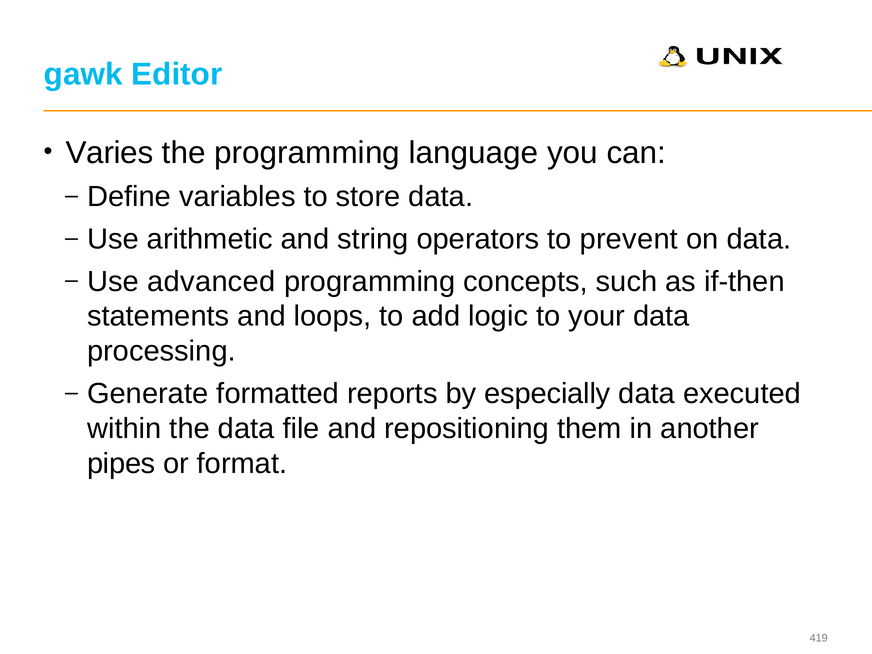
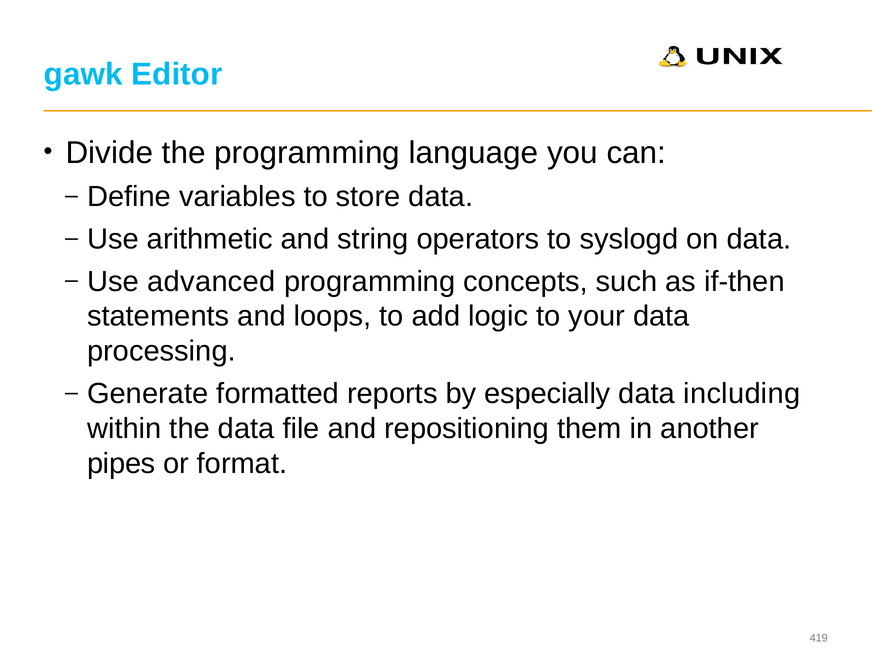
Varies: Varies -> Divide
prevent: prevent -> syslogd
executed: executed -> including
